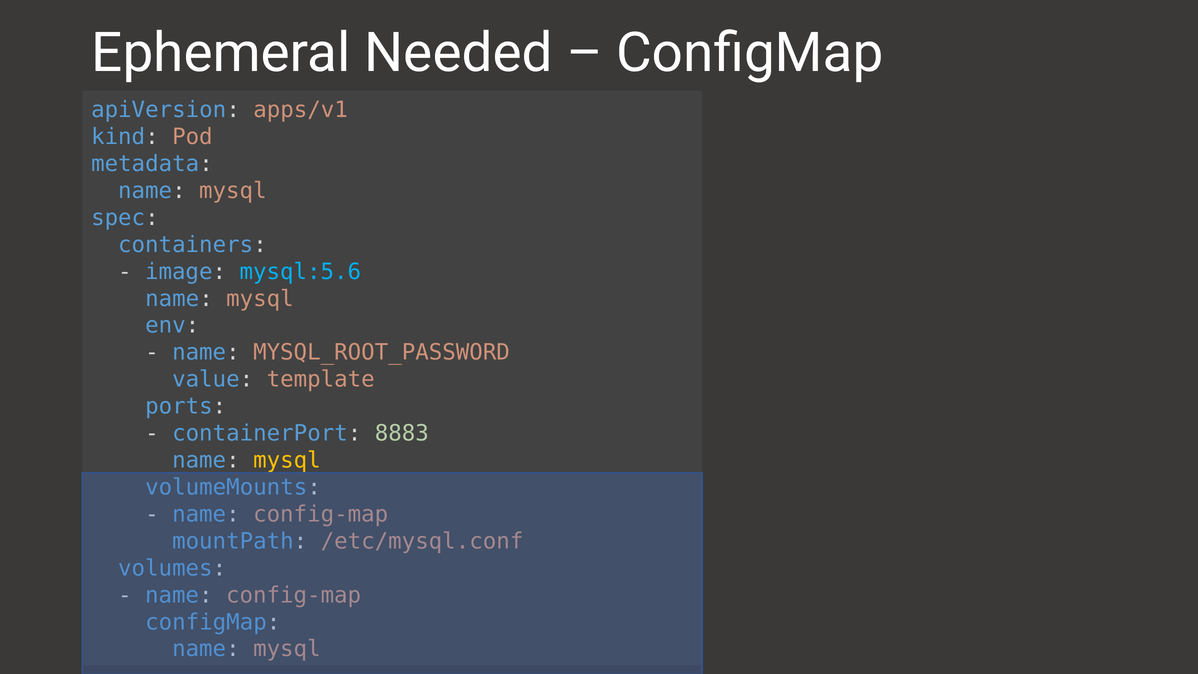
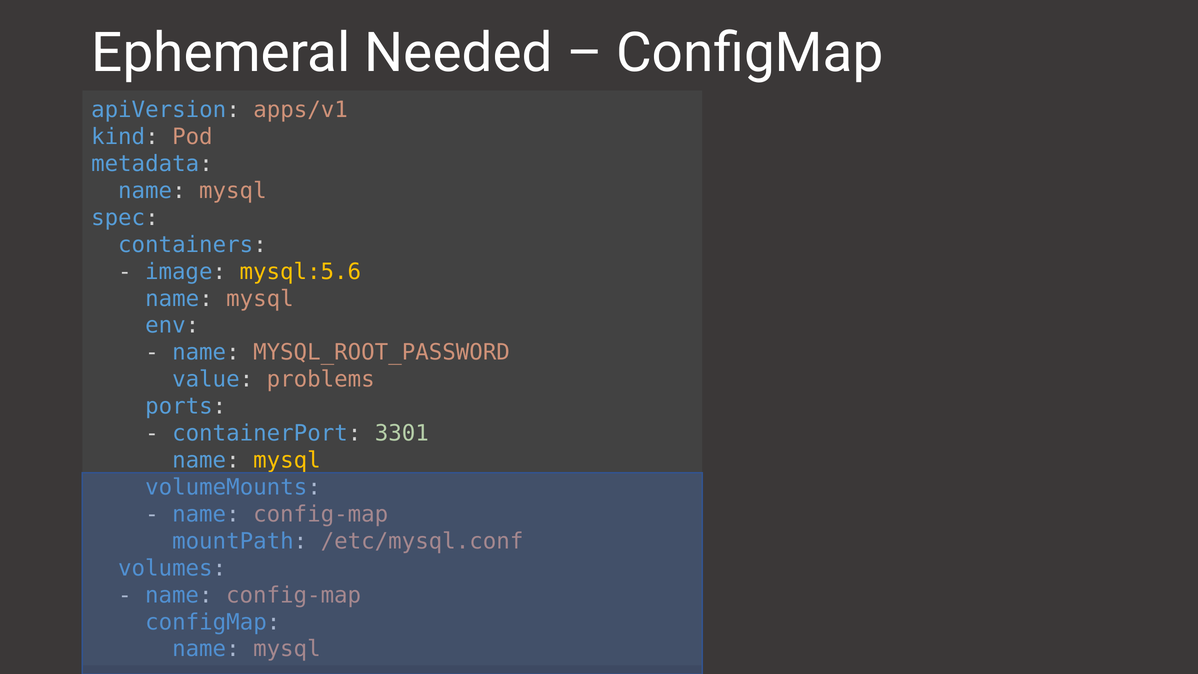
mysql:5.6 colour: light blue -> yellow
template: template -> problems
8883: 8883 -> 3301
